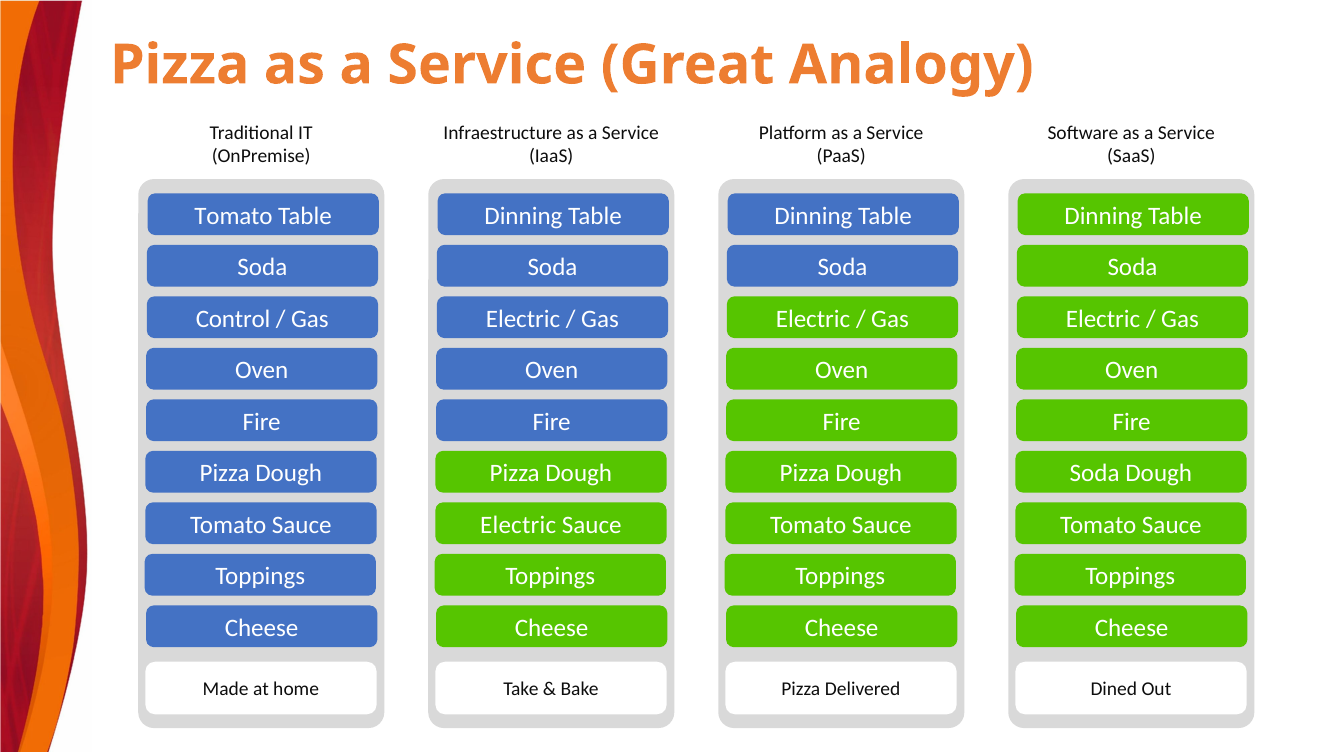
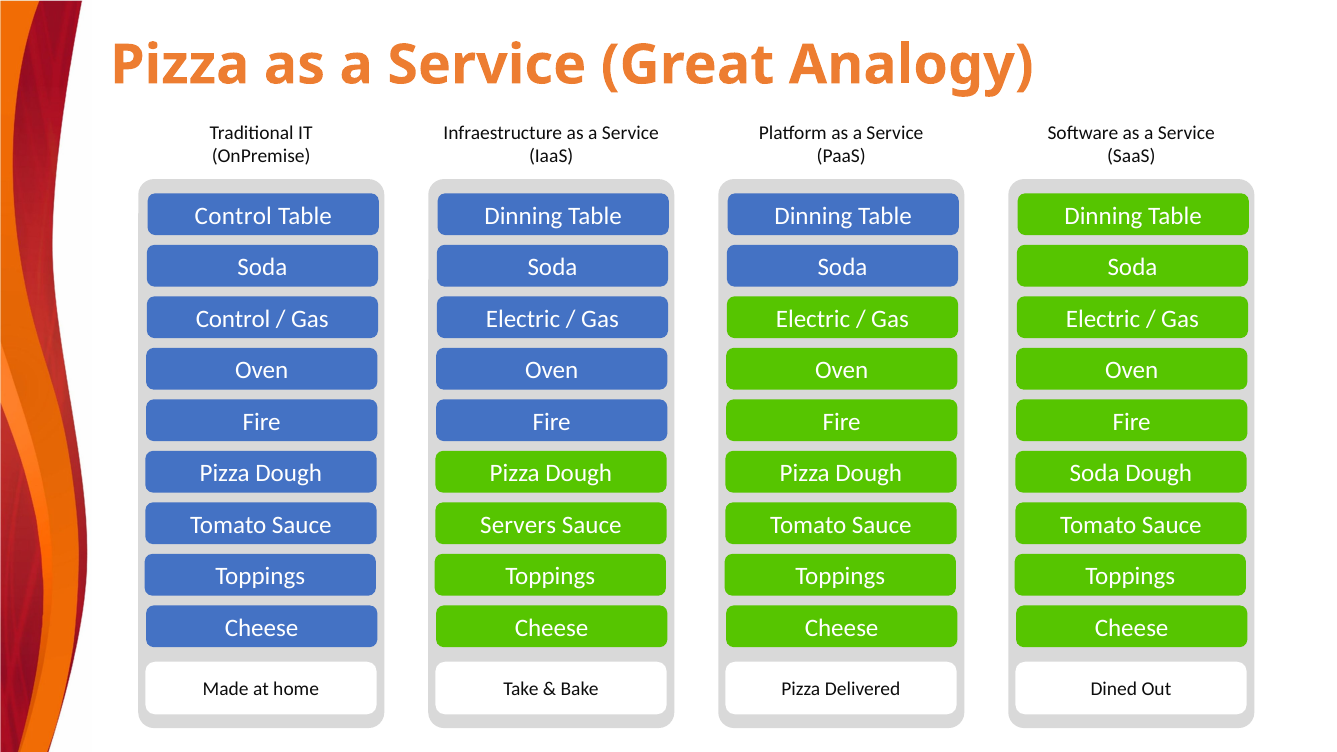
Tomato at (234, 216): Tomato -> Control
Electric at (518, 525): Electric -> Servers
